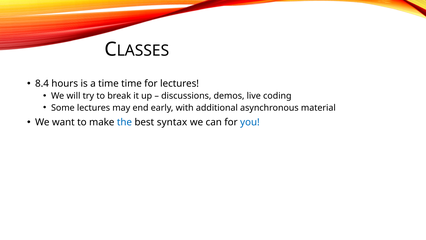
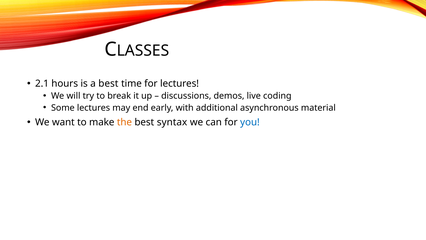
8.4: 8.4 -> 2.1
a time: time -> best
the colour: blue -> orange
